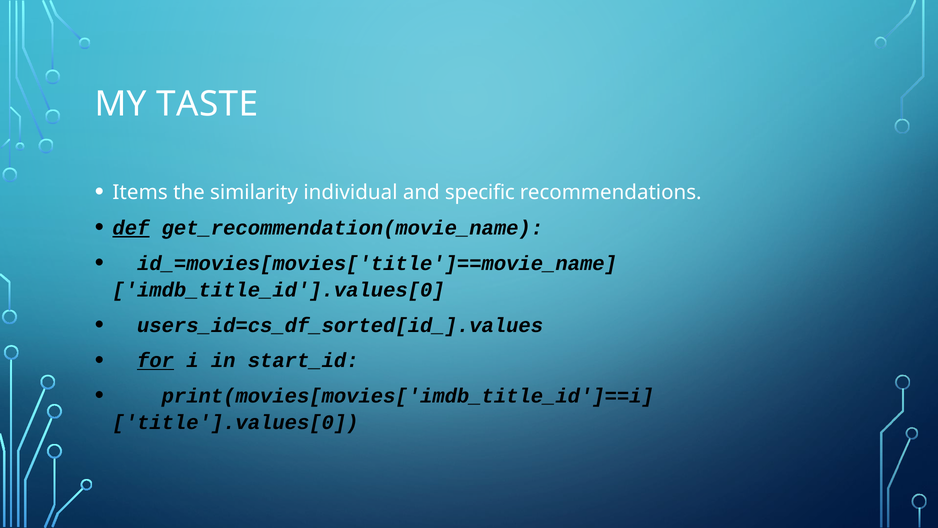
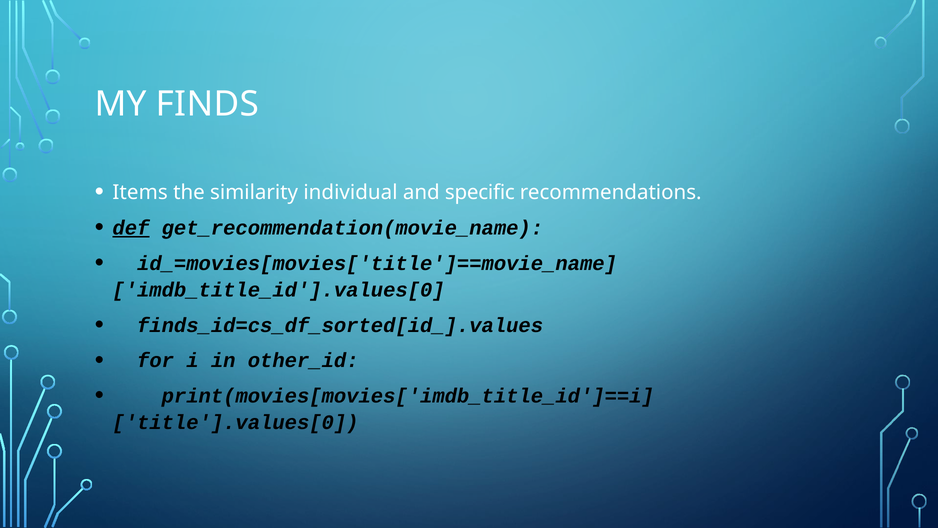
TASTE: TASTE -> FINDS
users_id=cs_df_sorted[id_].values: users_id=cs_df_sorted[id_].values -> finds_id=cs_df_sorted[id_].values
for underline: present -> none
start_id: start_id -> other_id
